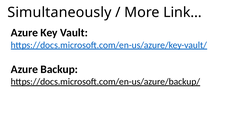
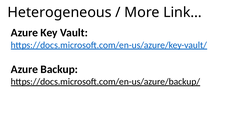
Simultaneously: Simultaneously -> Heterogeneous
